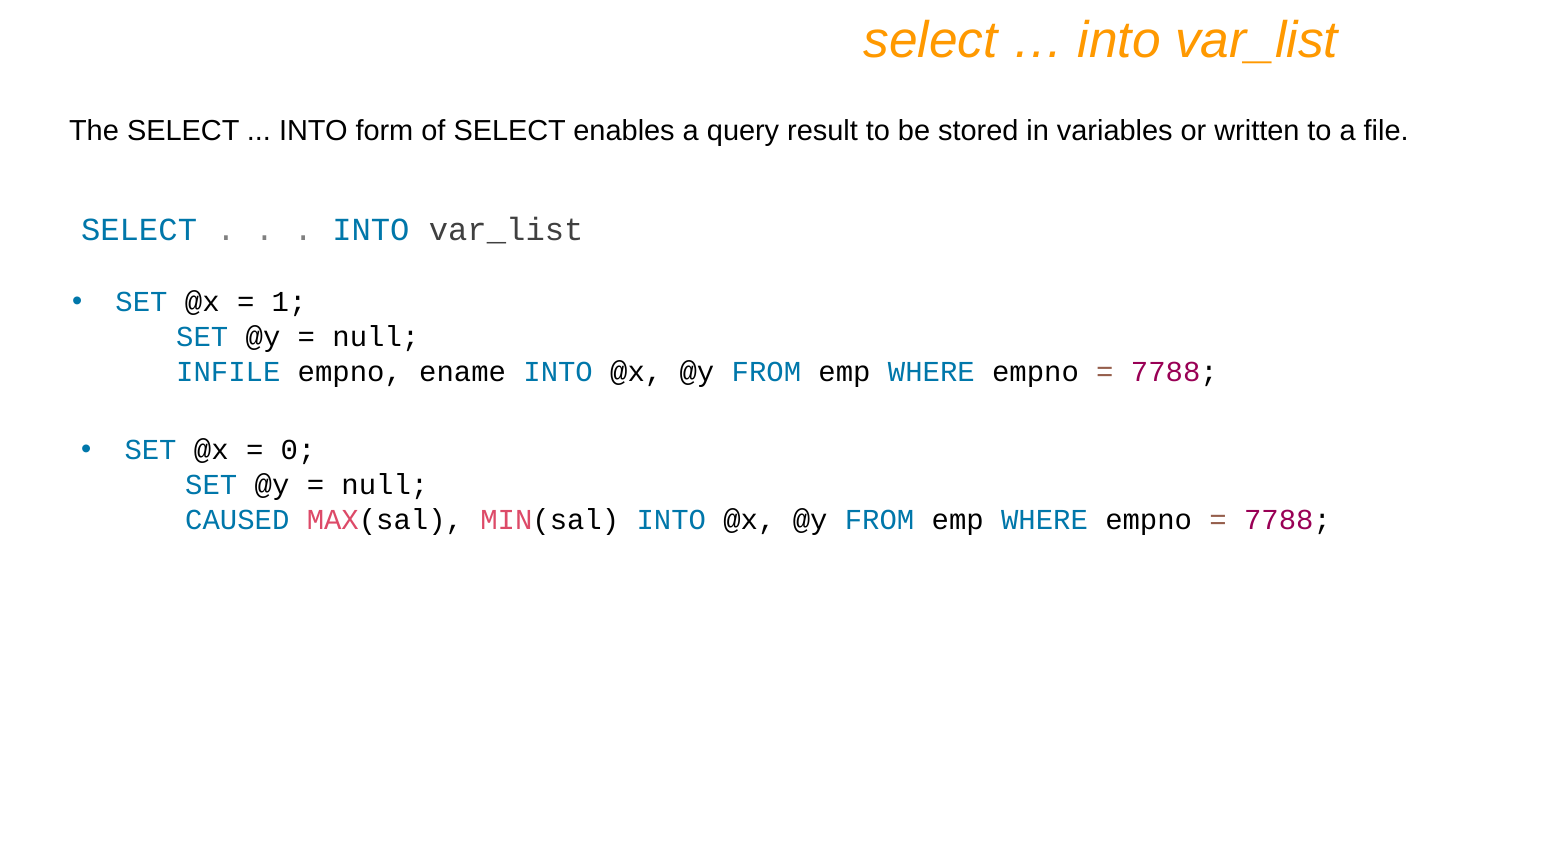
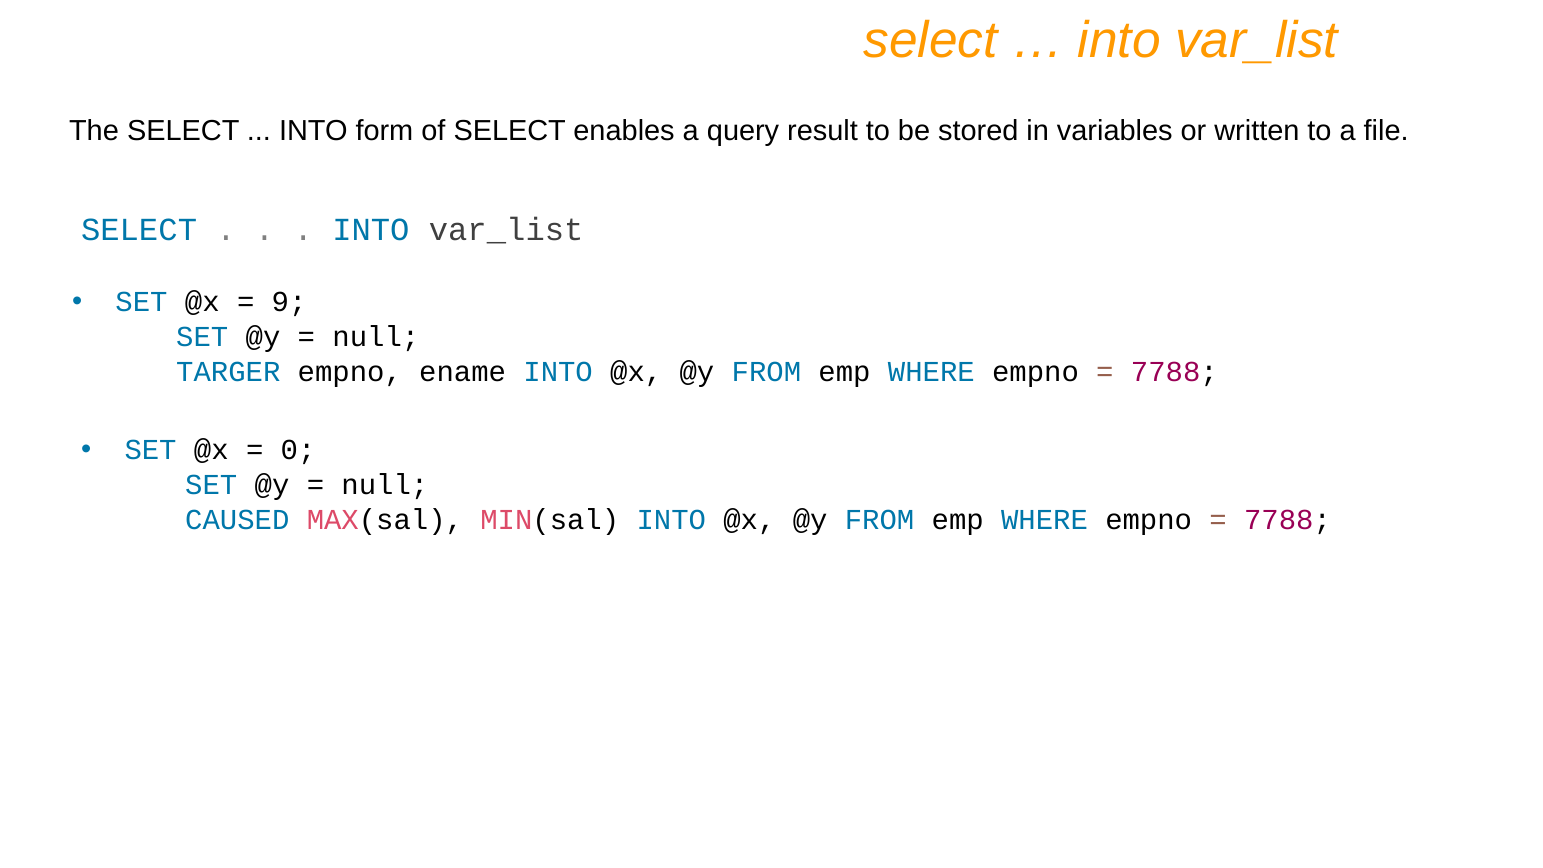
1: 1 -> 9
INFILE: INFILE -> TARGER
